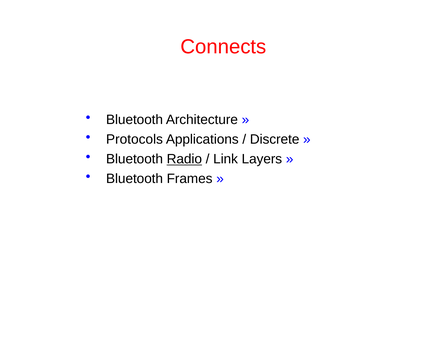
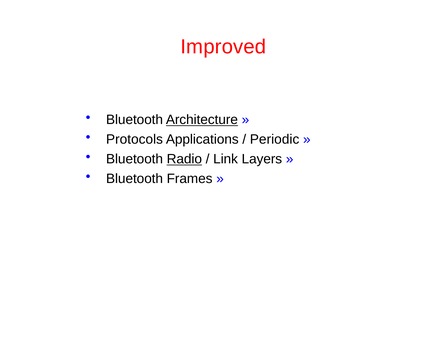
Connects: Connects -> Improved
Architecture underline: none -> present
Discrete: Discrete -> Periodic
